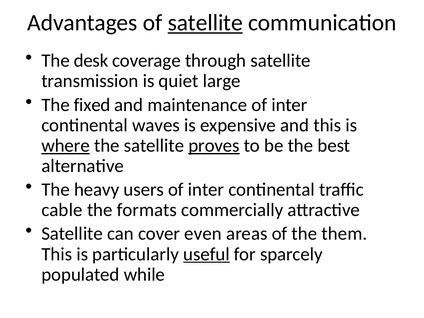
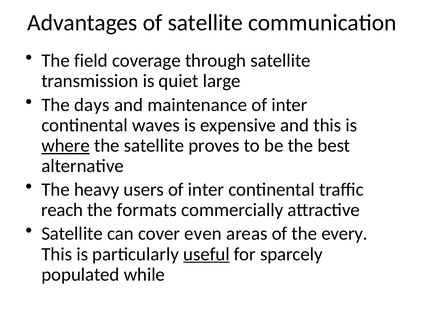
satellite at (205, 23) underline: present -> none
desk: desk -> field
fixed: fixed -> days
proves underline: present -> none
cable: cable -> reach
them: them -> every
